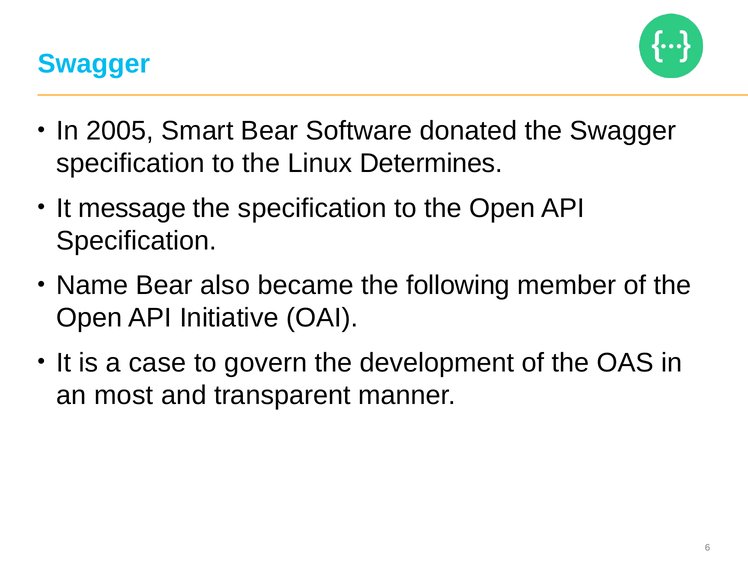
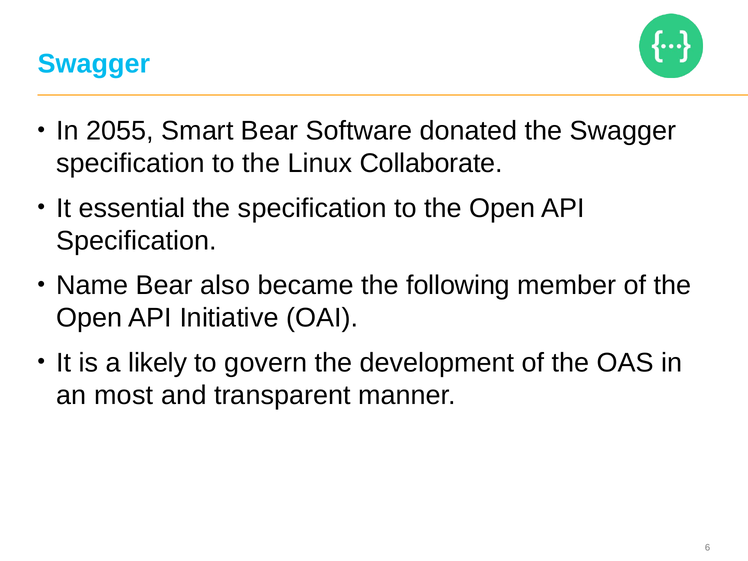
2005: 2005 -> 2055
Determines: Determines -> Collaborate
message: message -> essential
case: case -> likely
